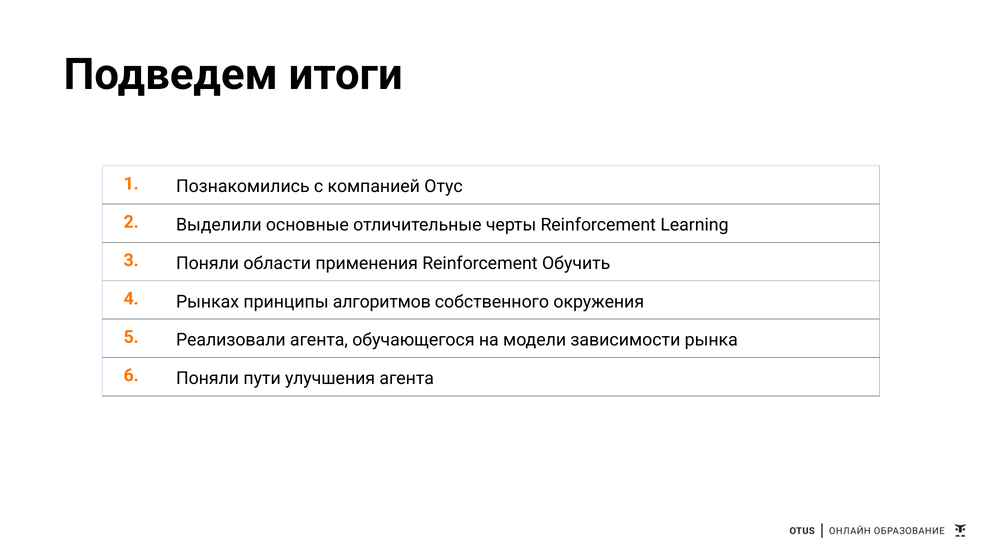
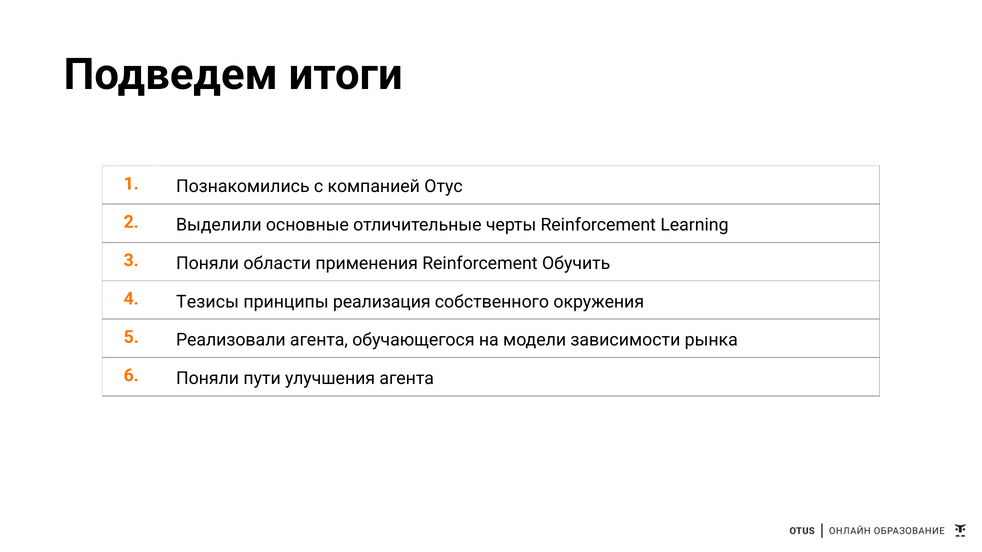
Рынках: Рынках -> Тезисы
алгоритмов: алгоритмов -> реализация
